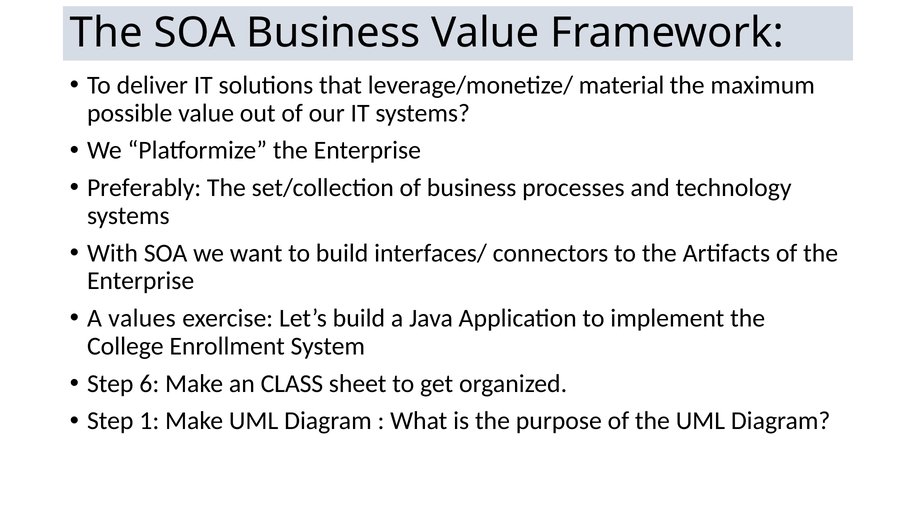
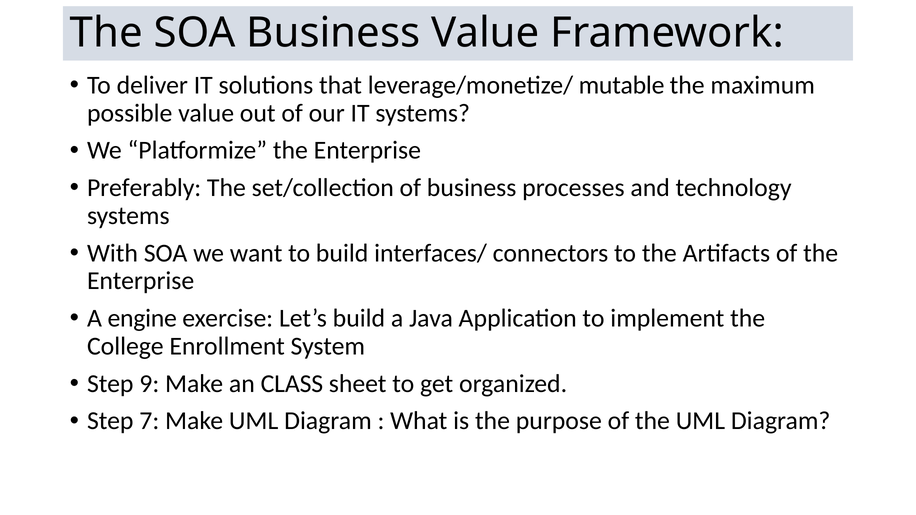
material: material -> mutable
values: values -> engine
6: 6 -> 9
1: 1 -> 7
